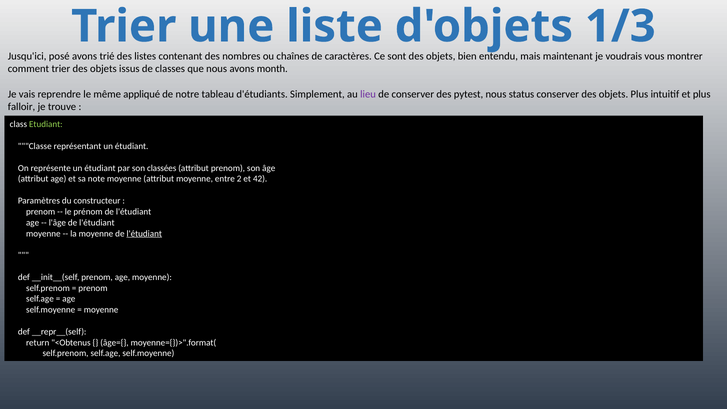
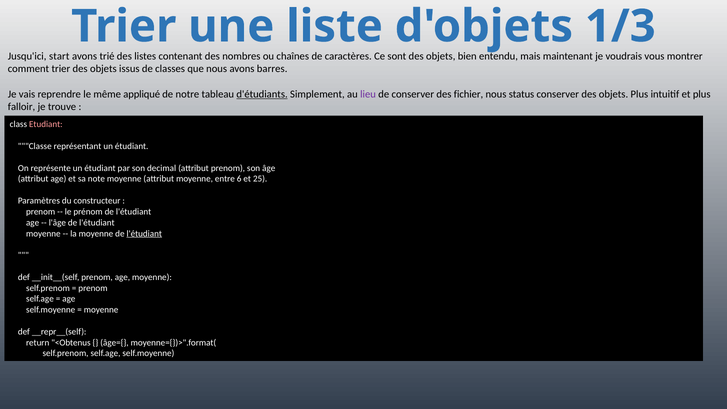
posé: posé -> start
month: month -> barres
d'étudiants underline: none -> present
pytest: pytest -> fichier
Etudiant colour: light green -> pink
classées: classées -> decimal
2: 2 -> 6
42: 42 -> 25
